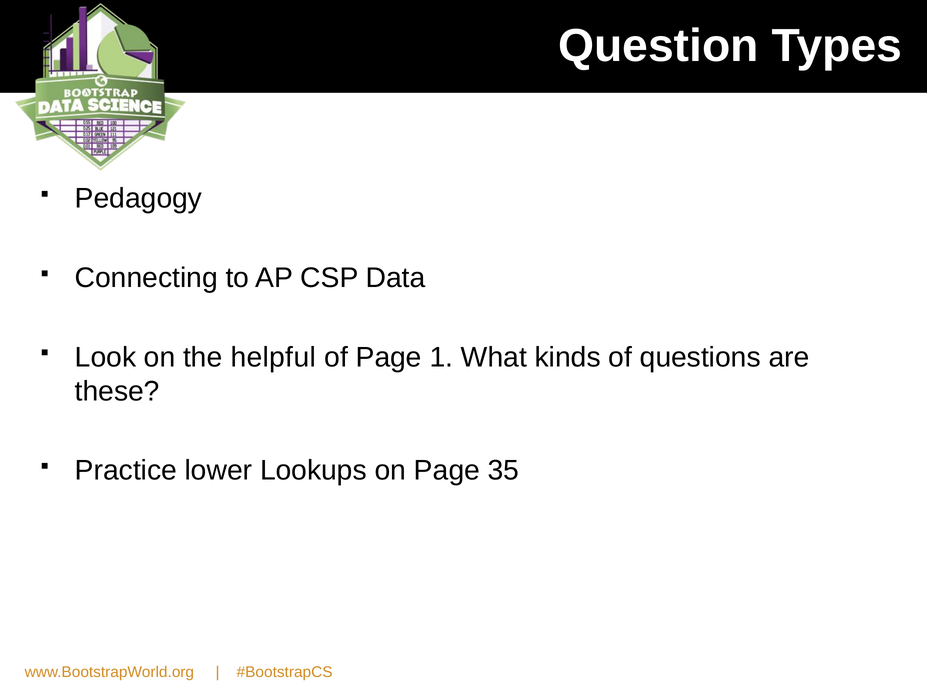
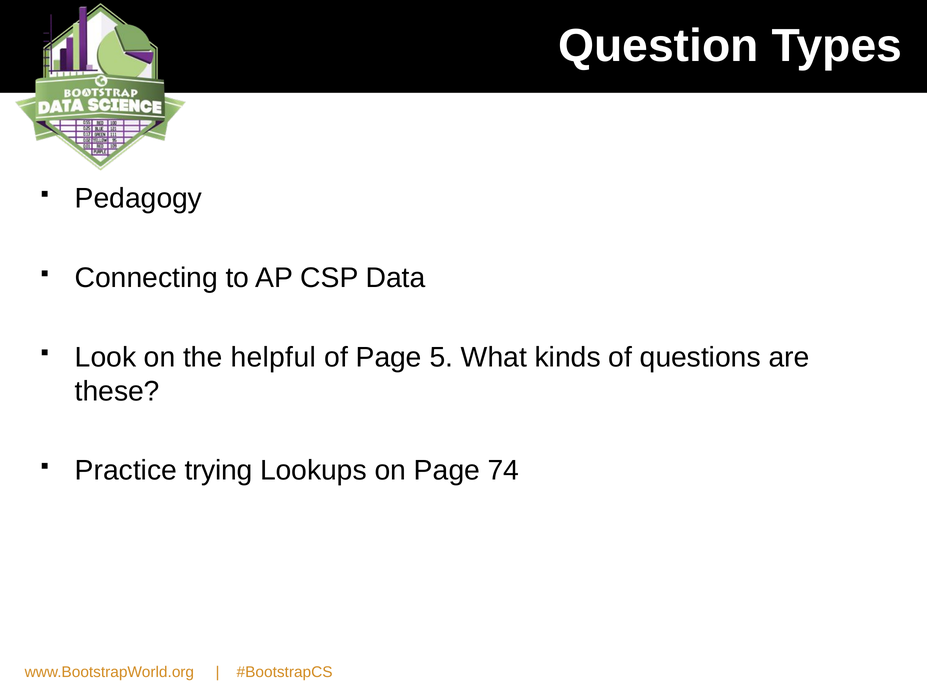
1: 1 -> 5
lower: lower -> trying
35: 35 -> 74
